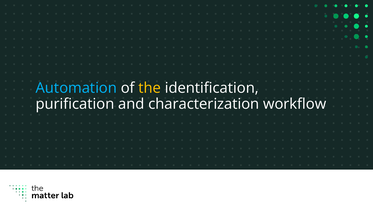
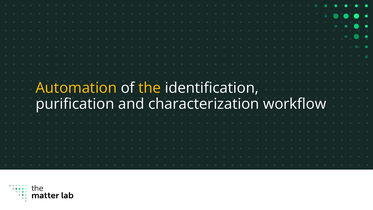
Automation colour: light blue -> yellow
